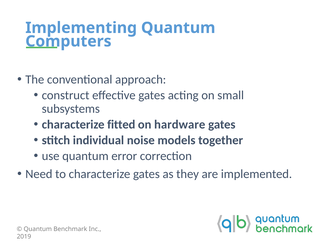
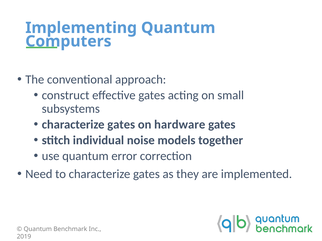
fitted at (121, 125): fitted -> gates
